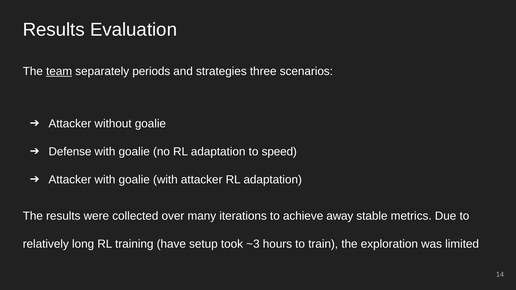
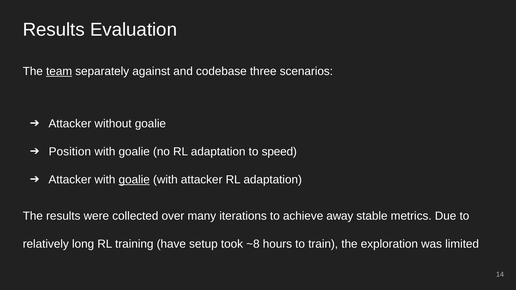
periods: periods -> against
strategies: strategies -> codebase
Defense: Defense -> Position
goalie at (134, 180) underline: none -> present
~3: ~3 -> ~8
